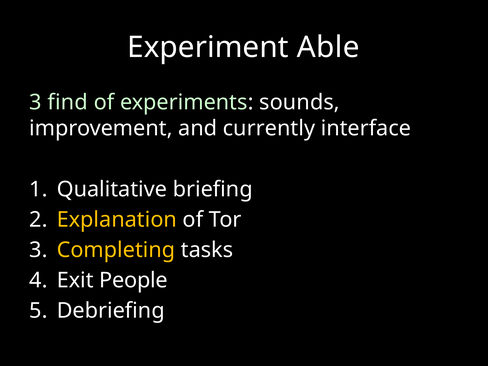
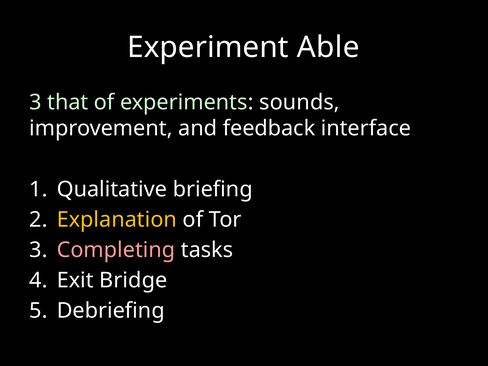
find: find -> that
currently: currently -> feedback
Completing colour: yellow -> pink
People: People -> Bridge
